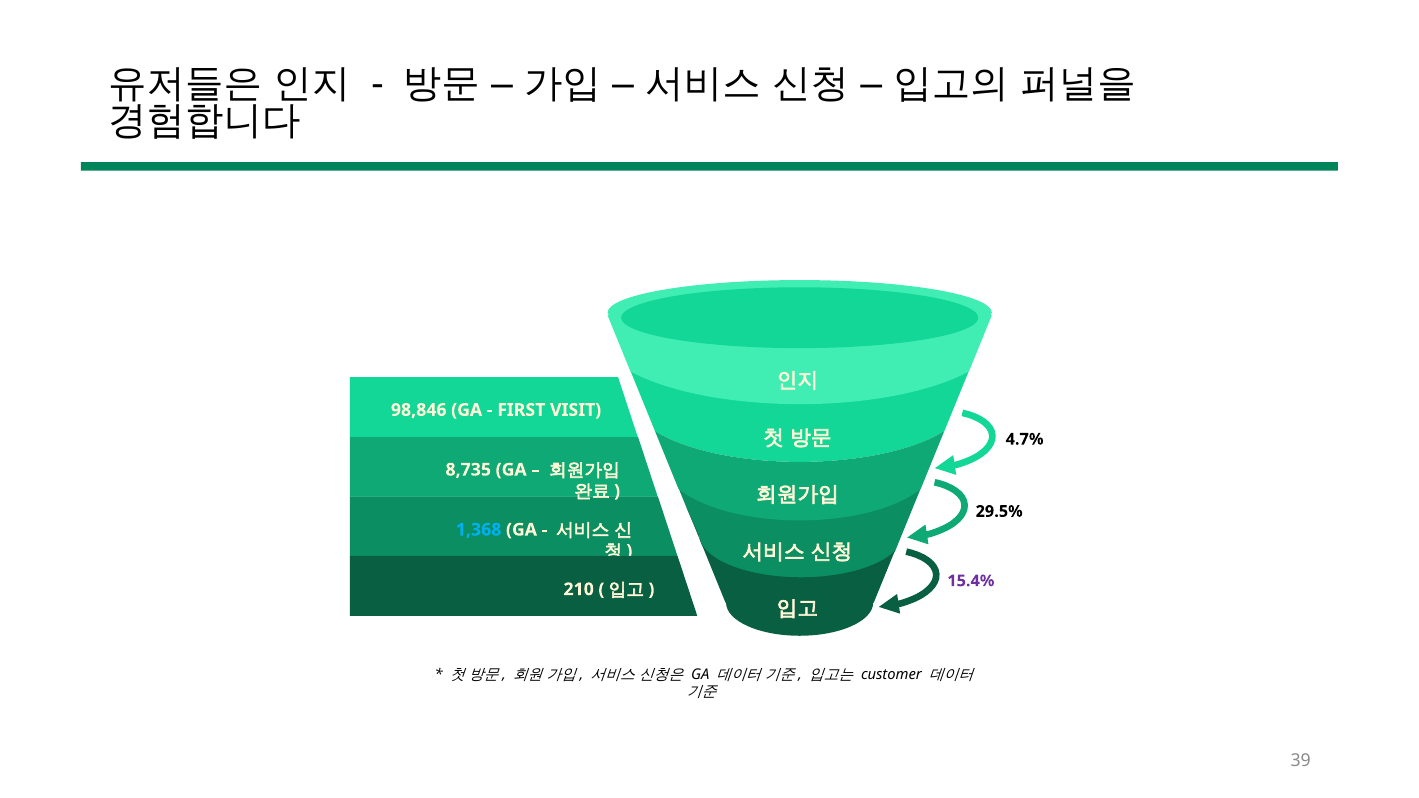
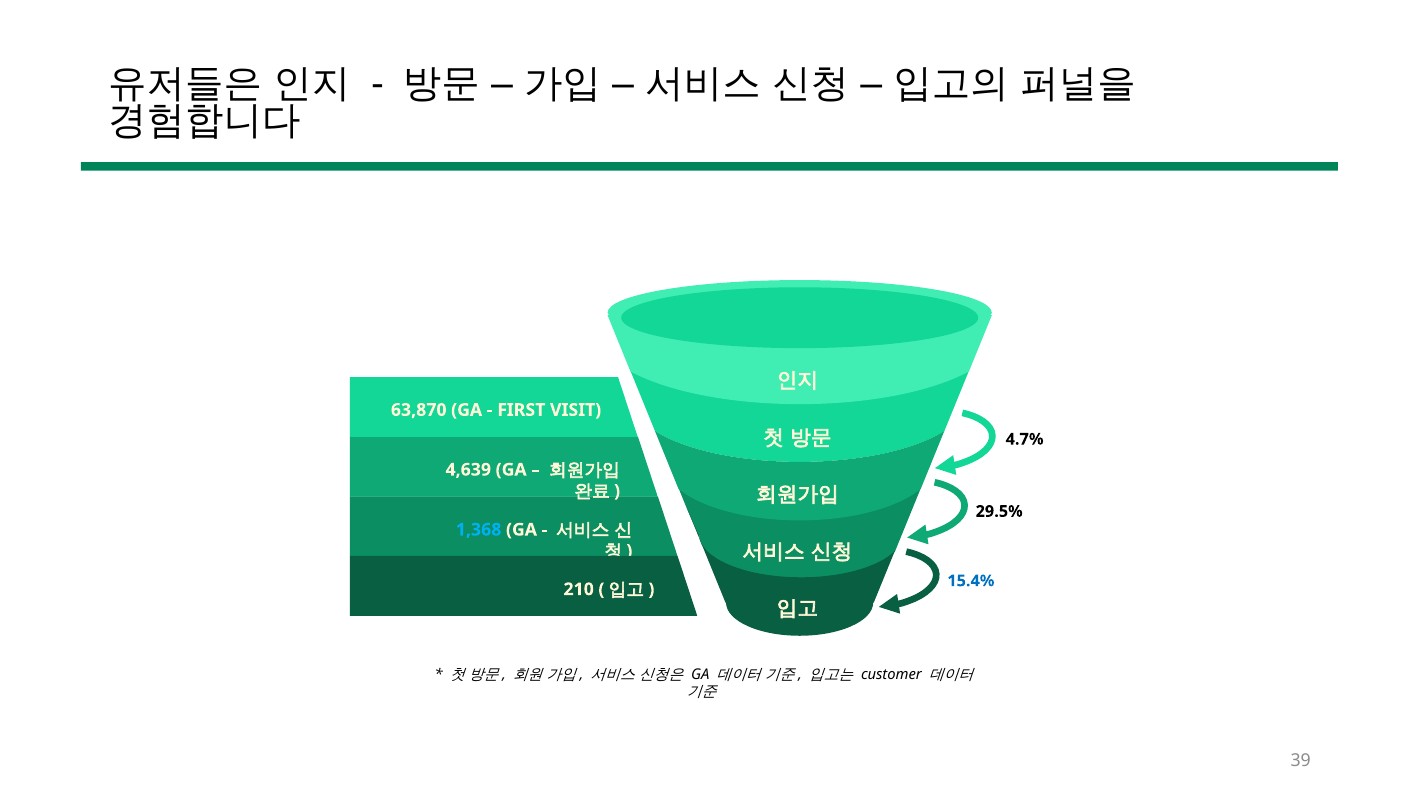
98,846: 98,846 -> 63,870
8,735: 8,735 -> 4,639
15.4% colour: purple -> blue
